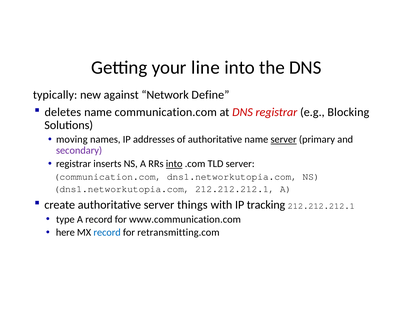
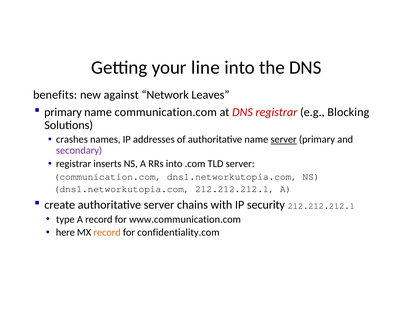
typically: typically -> benefits
Define: Define -> Leaves
deletes at (63, 112): deletes -> primary
moving: moving -> crashes
into at (174, 164) underline: present -> none
things: things -> chains
tracking: tracking -> security
record at (107, 232) colour: blue -> orange
retransmitting.com: retransmitting.com -> confidentiality.com
